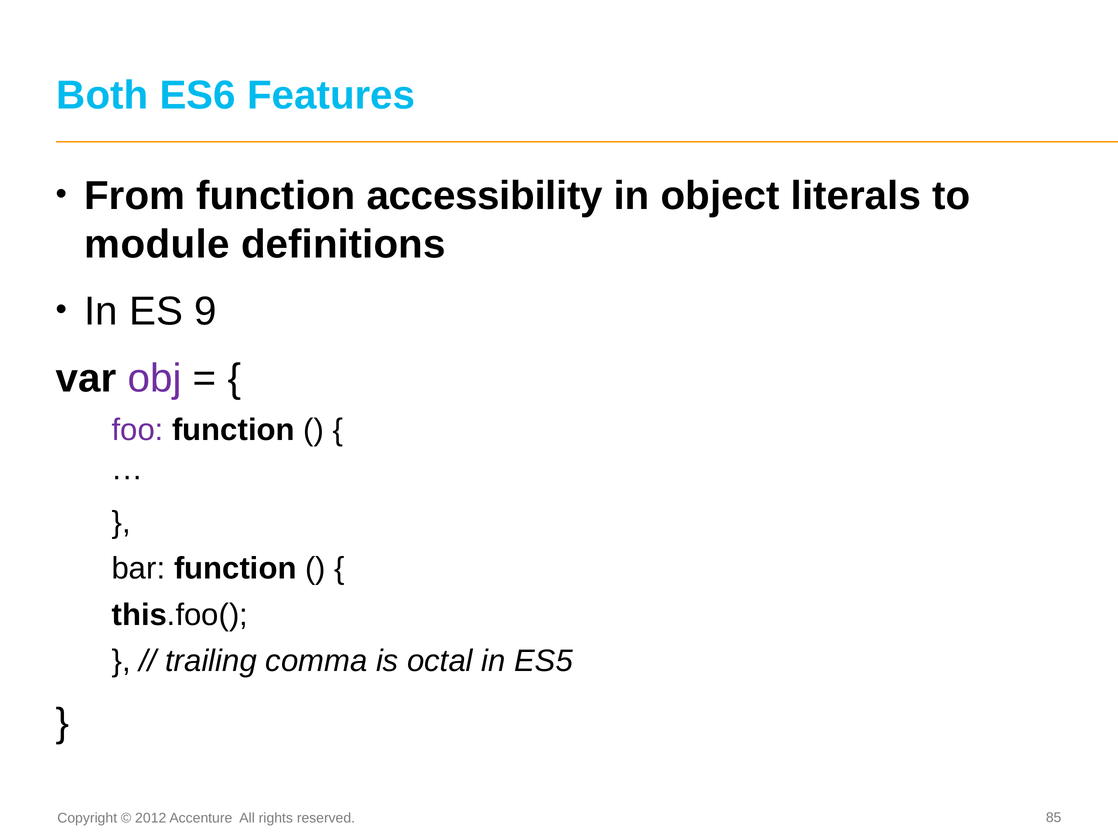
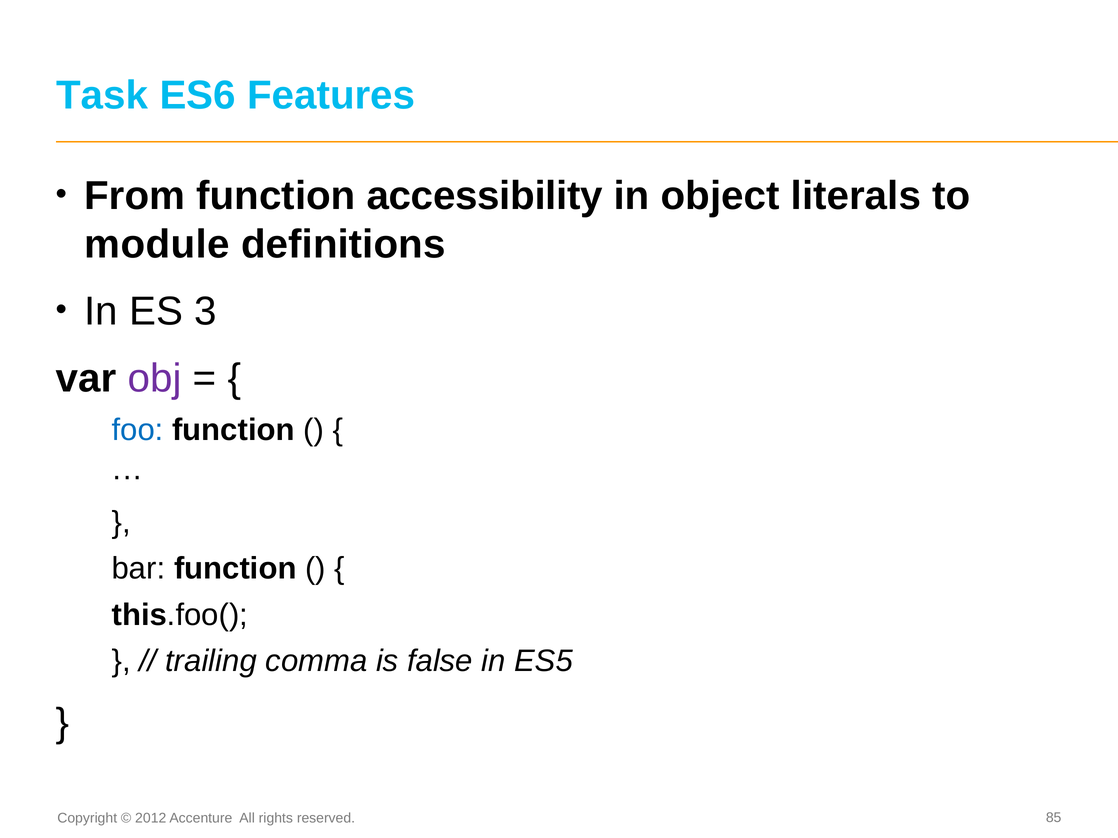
Both: Both -> Task
9: 9 -> 3
foo colour: purple -> blue
octal: octal -> false
